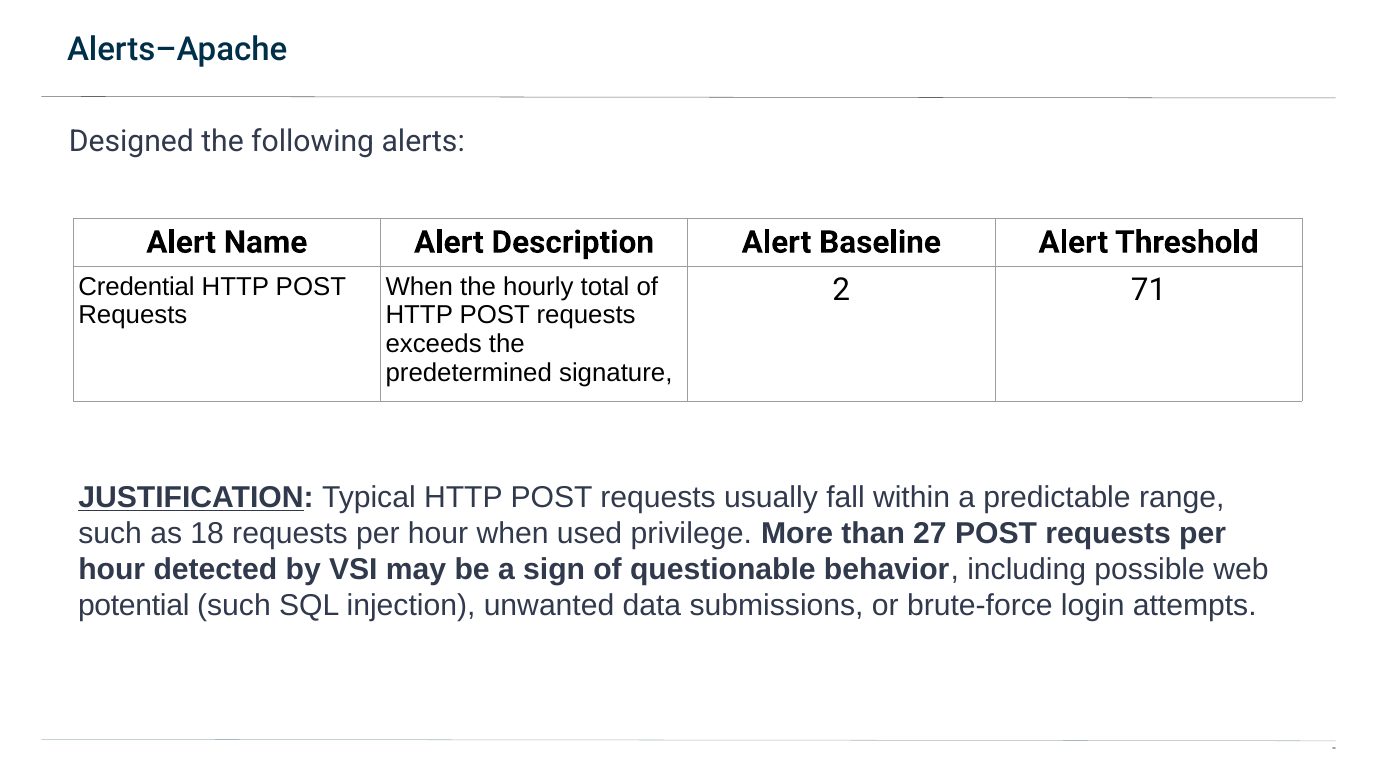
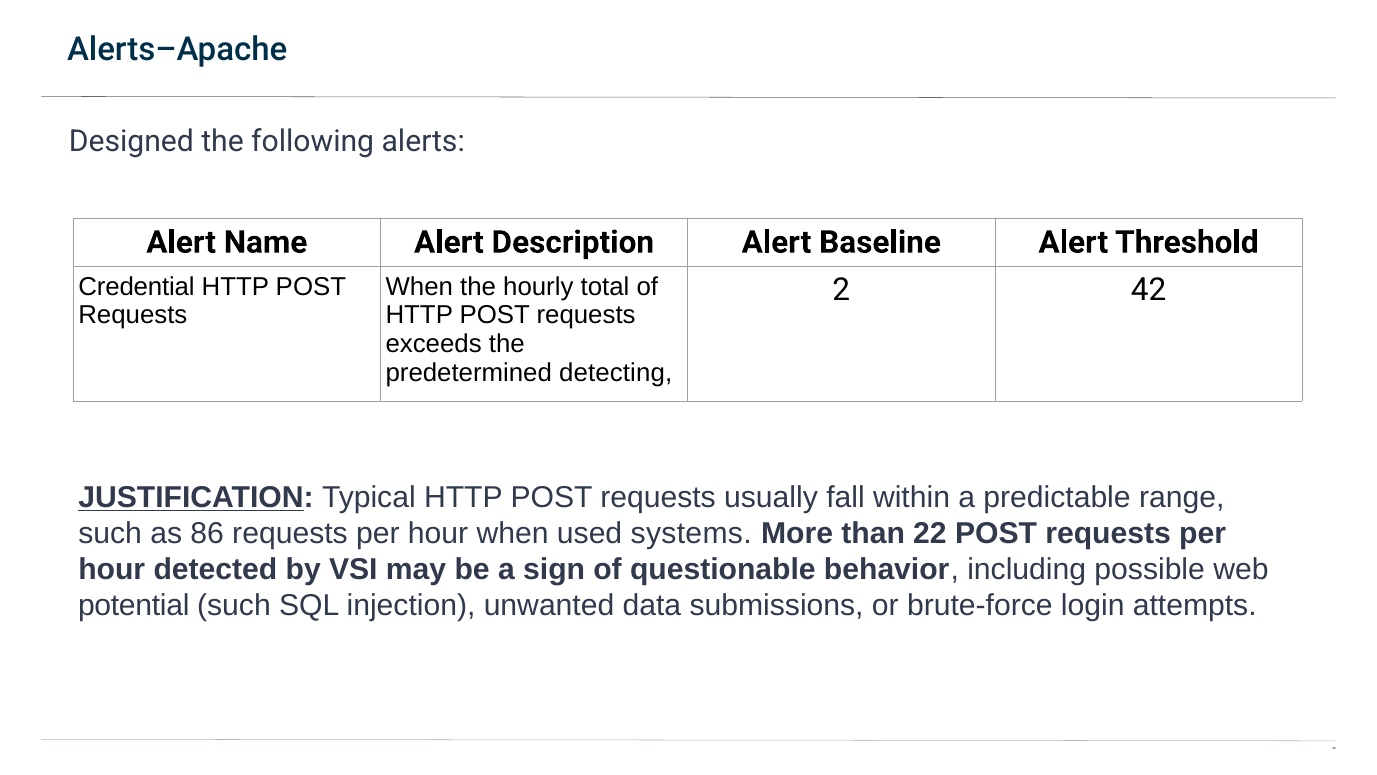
71: 71 -> 42
signature: signature -> detecting
18: 18 -> 86
privilege: privilege -> systems
27: 27 -> 22
